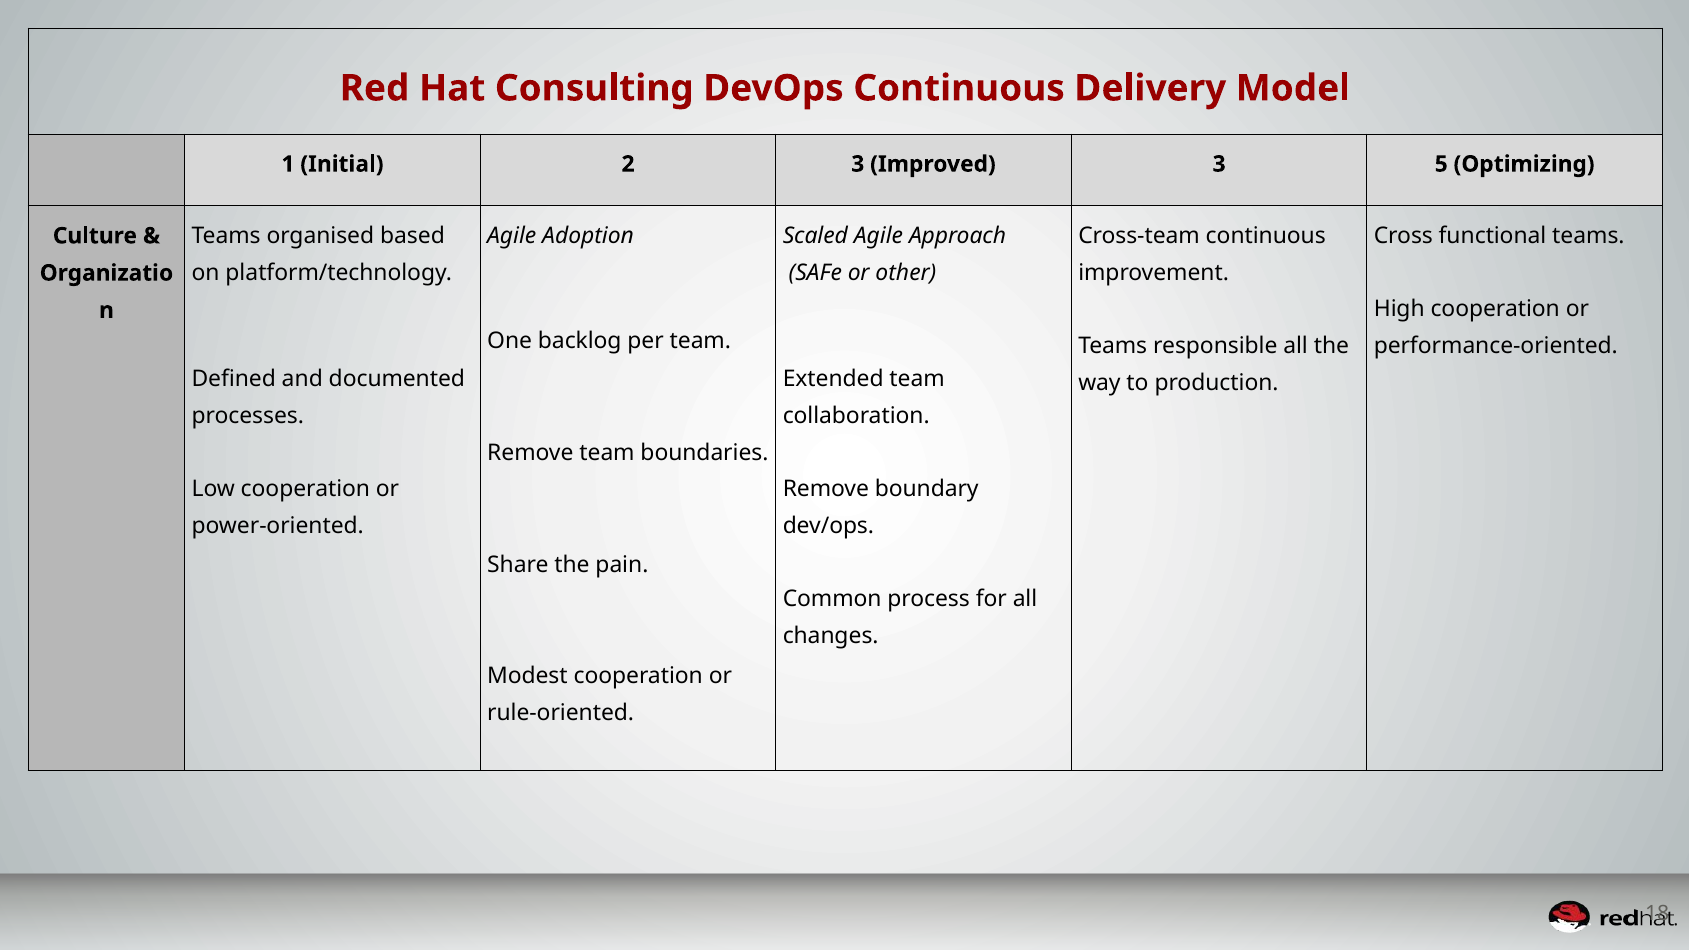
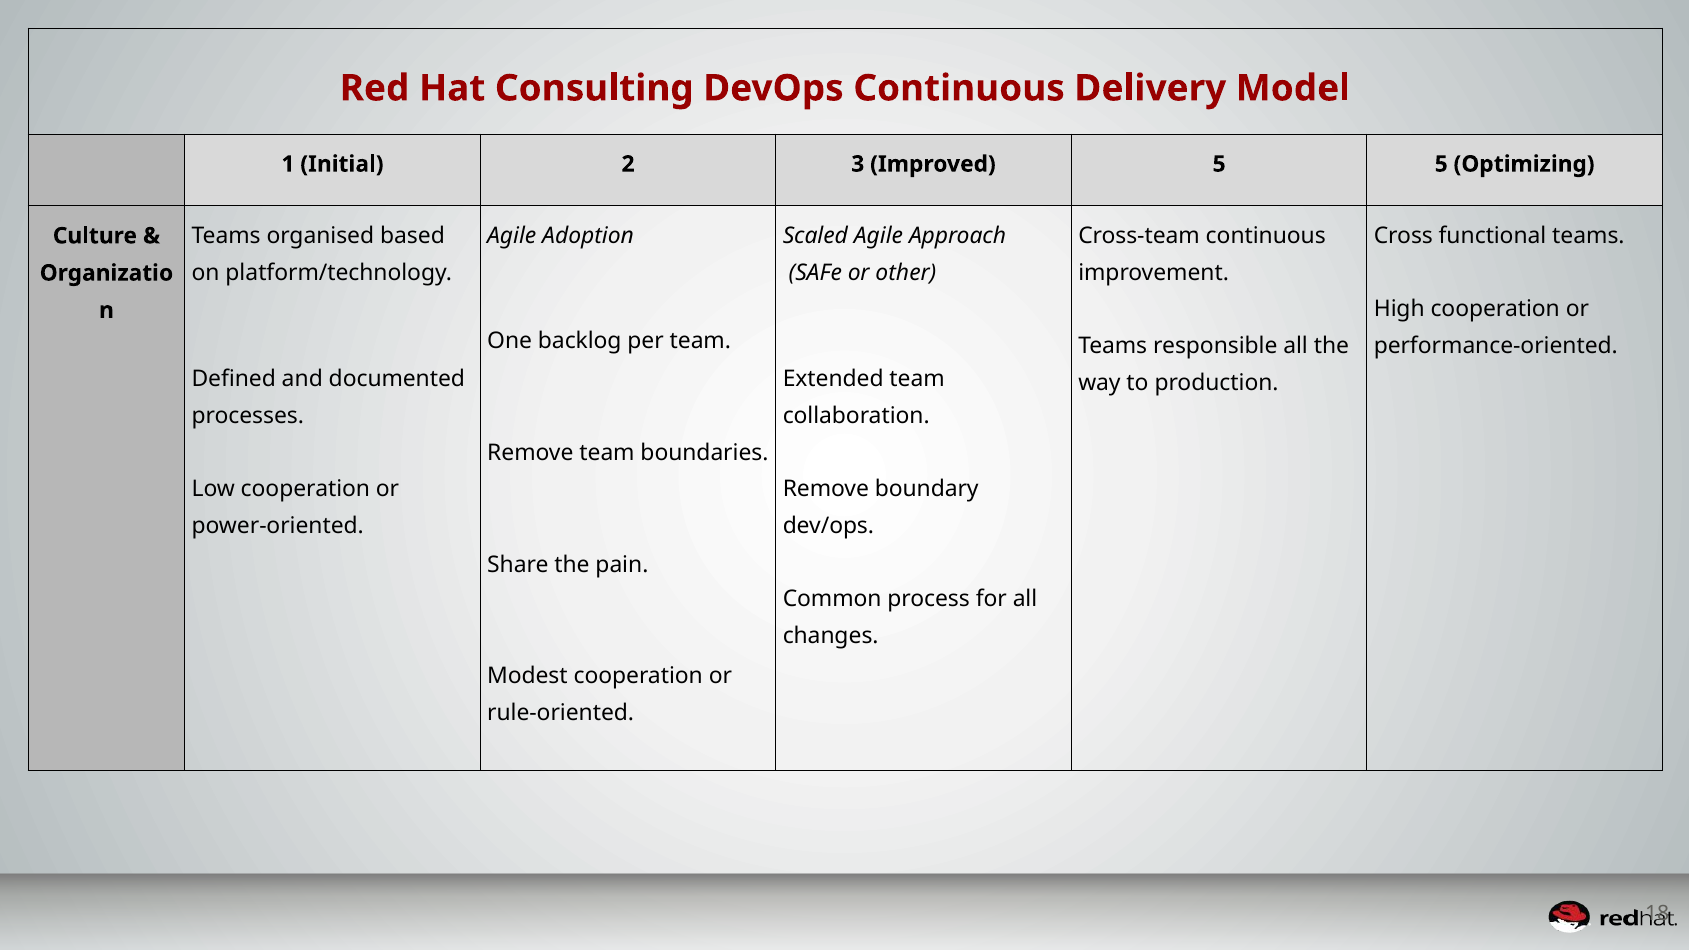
Improved 3: 3 -> 5
